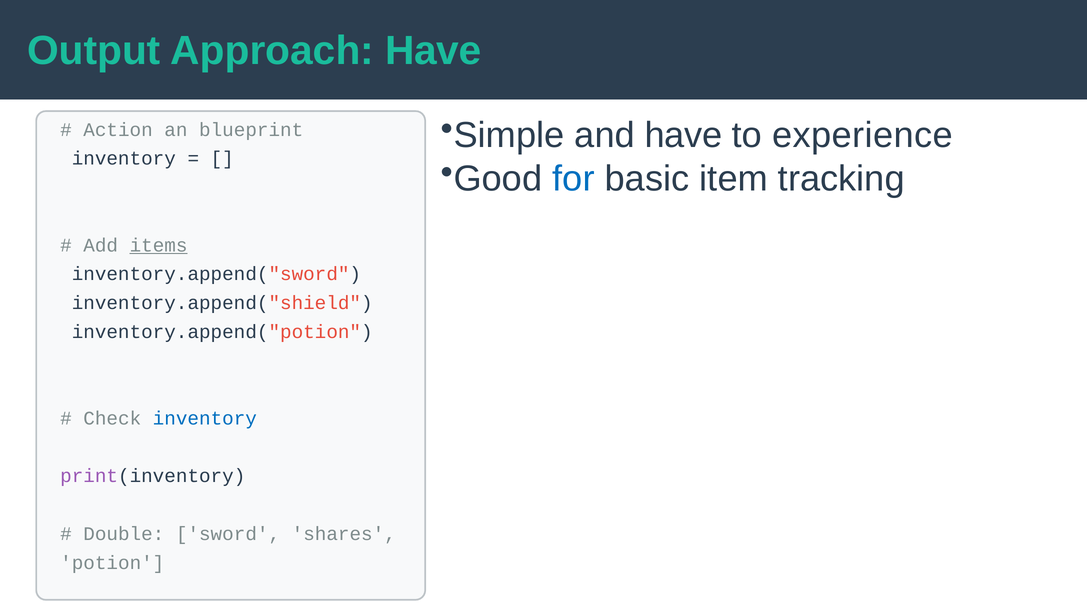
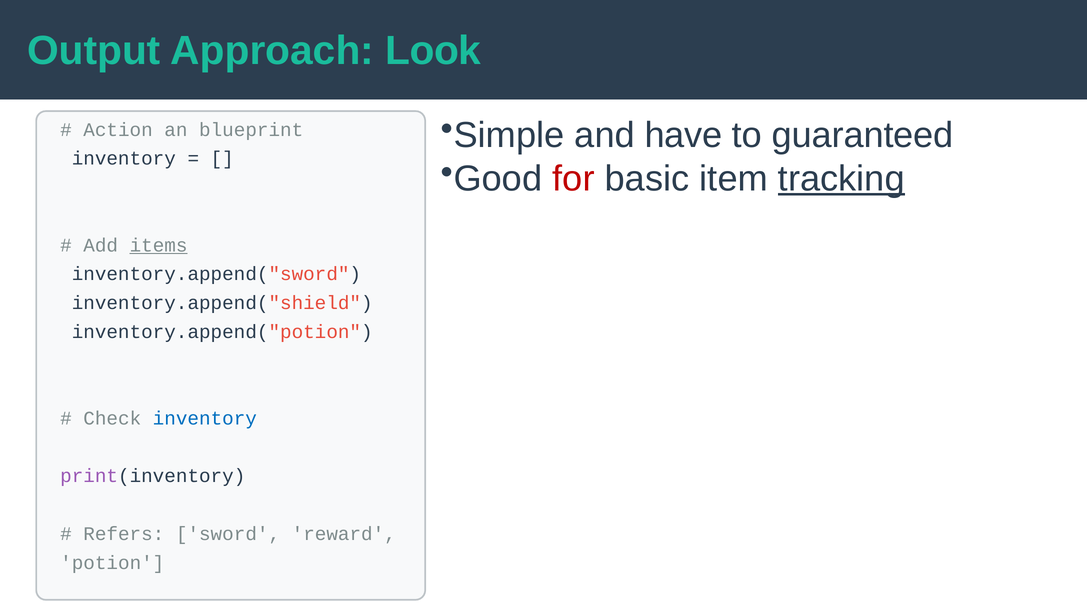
Approach Have: Have -> Look
experience: experience -> guaranteed
for colour: blue -> red
tracking underline: none -> present
Double: Double -> Refers
shares: shares -> reward
